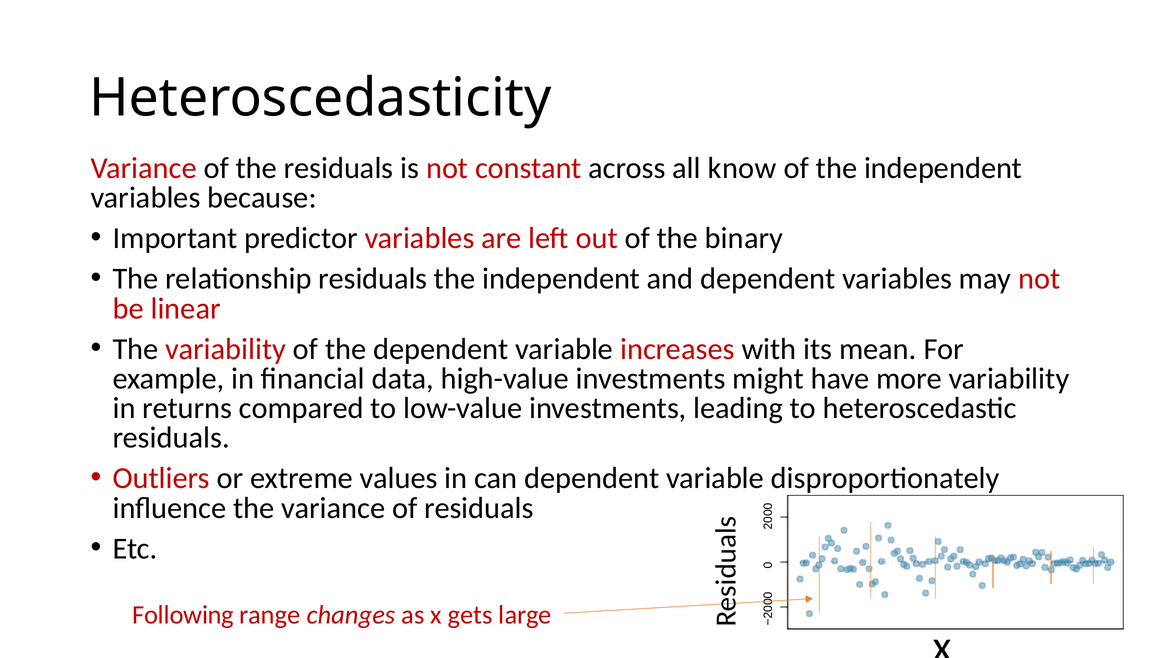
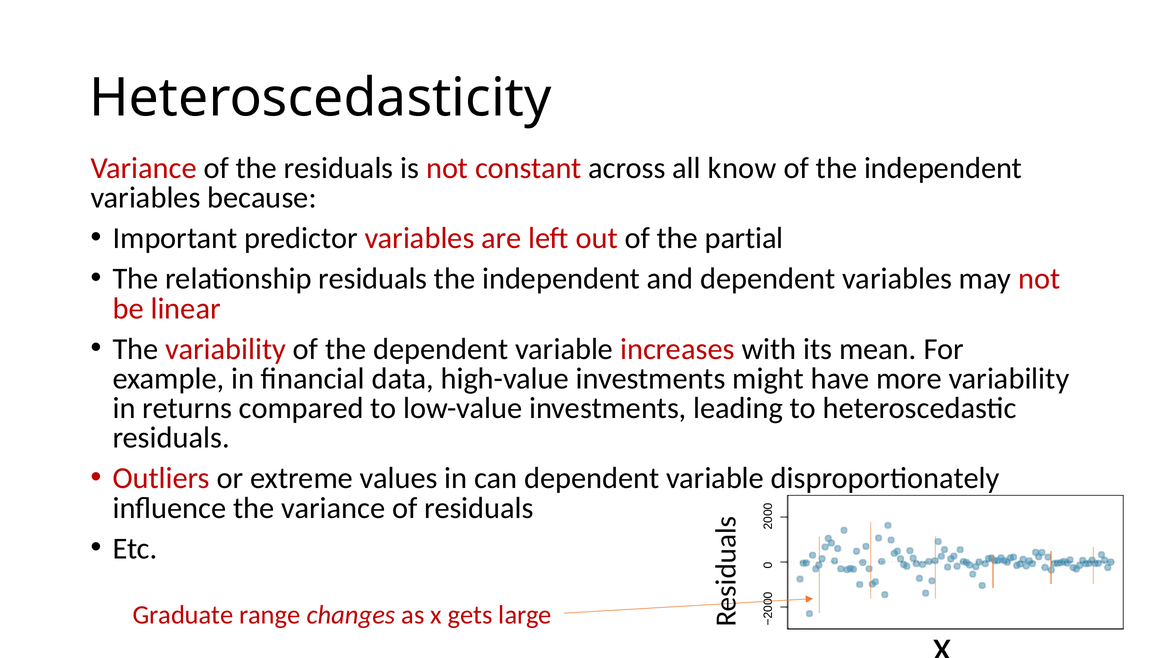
binary: binary -> partial
Following: Following -> Graduate
